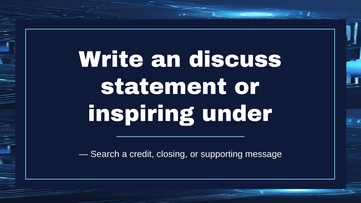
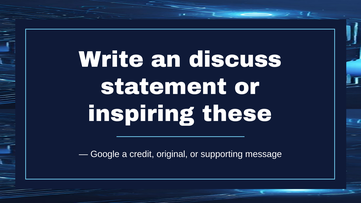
under: under -> these
Search: Search -> Google
closing: closing -> original
